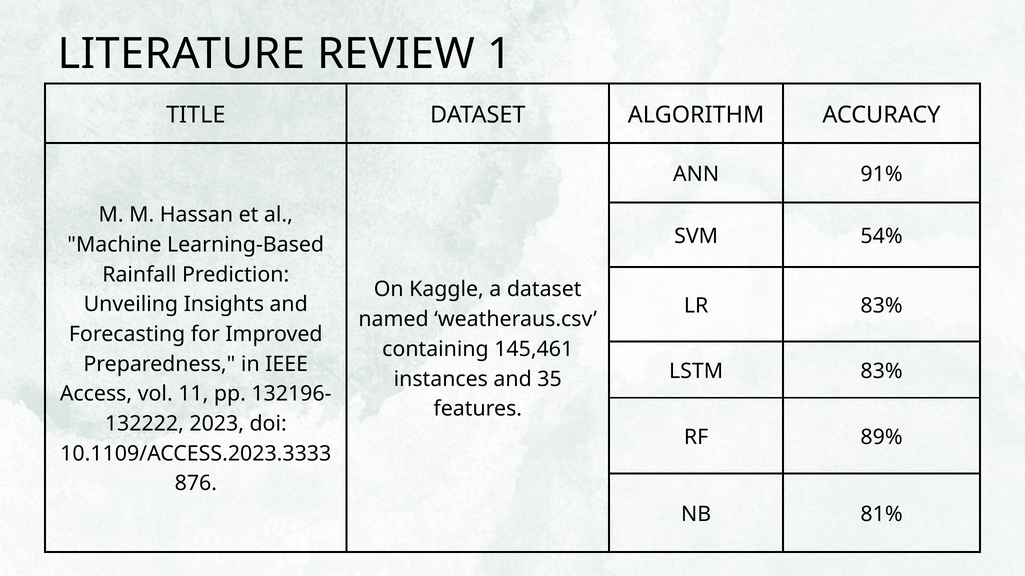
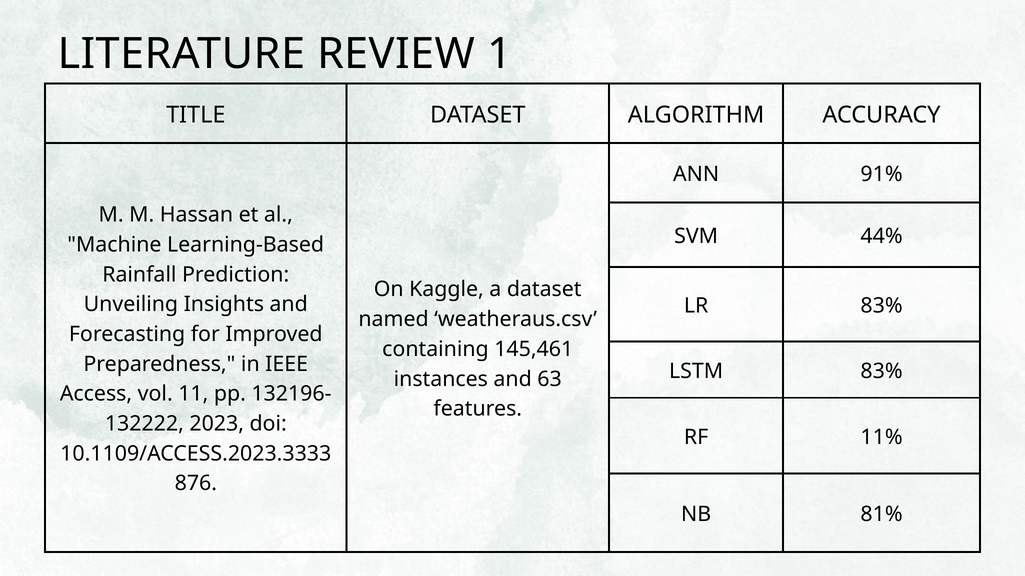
54%: 54% -> 44%
35: 35 -> 63
89%: 89% -> 11%
